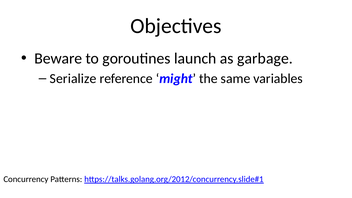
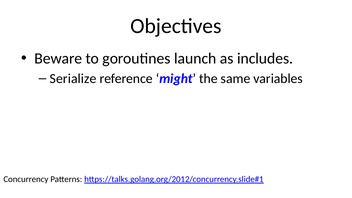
garbage: garbage -> includes
